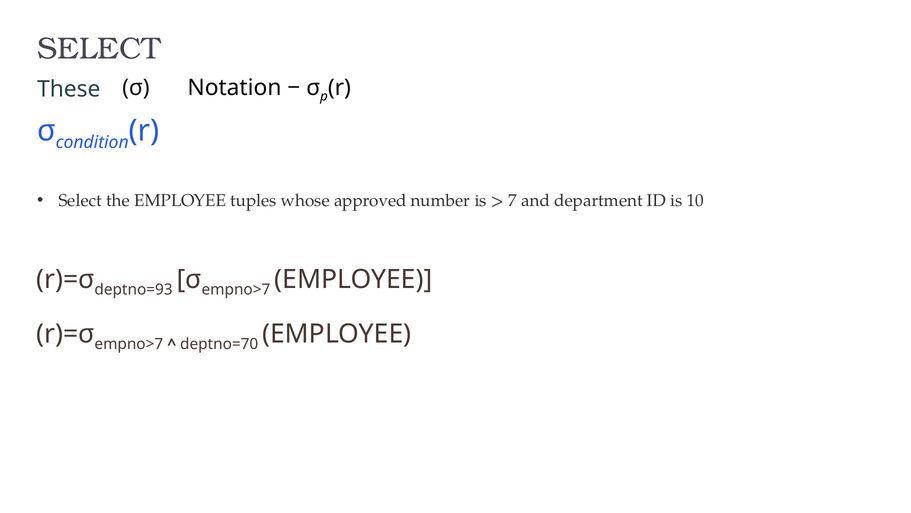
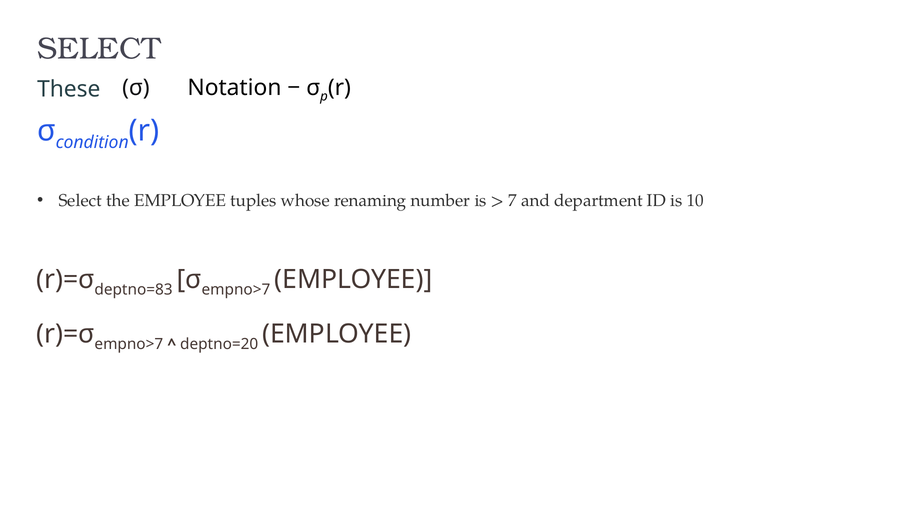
approved: approved -> renaming
deptno=93: deptno=93 -> deptno=83
deptno=70: deptno=70 -> deptno=20
